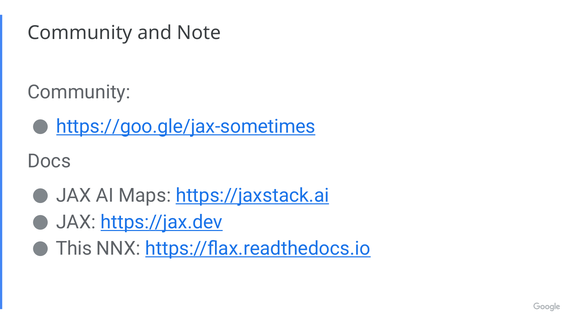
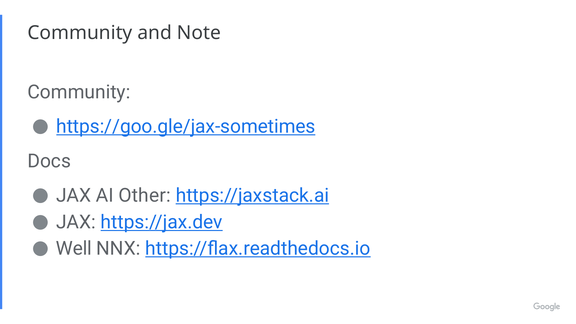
Maps: Maps -> Other
This: This -> Well
